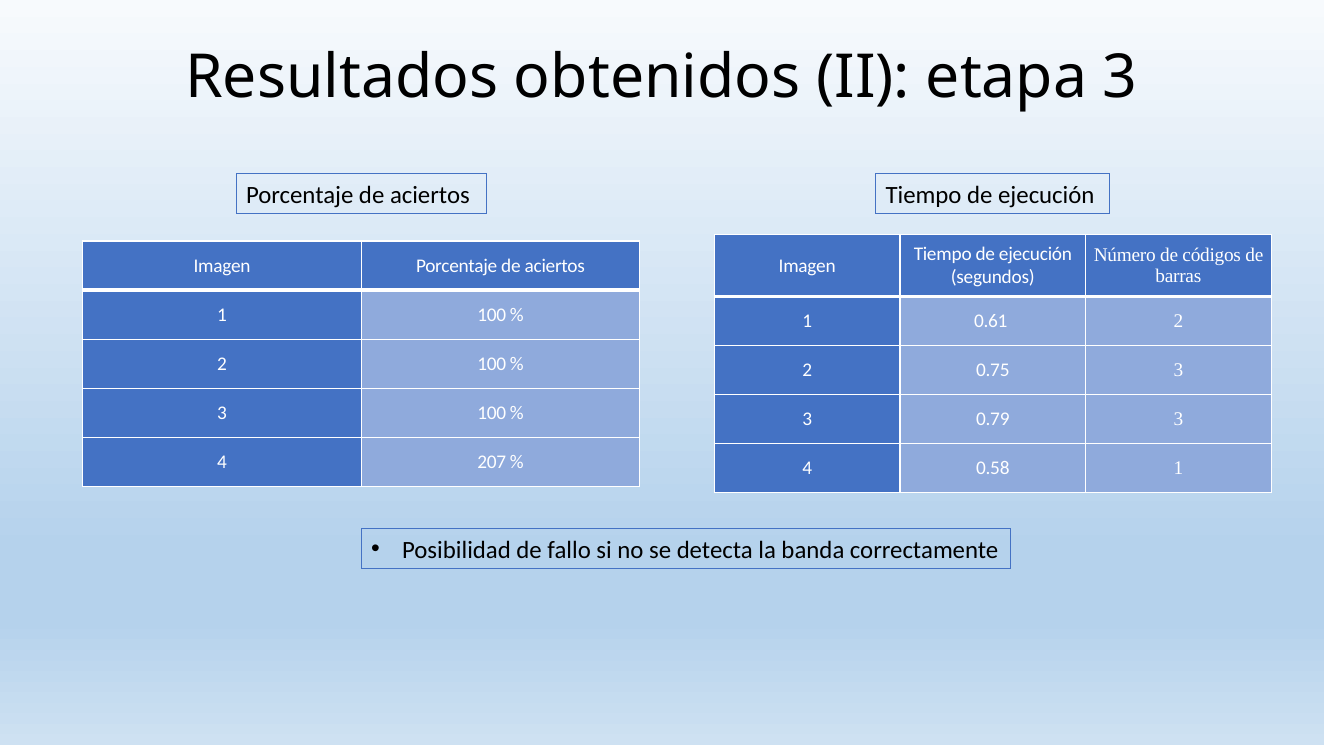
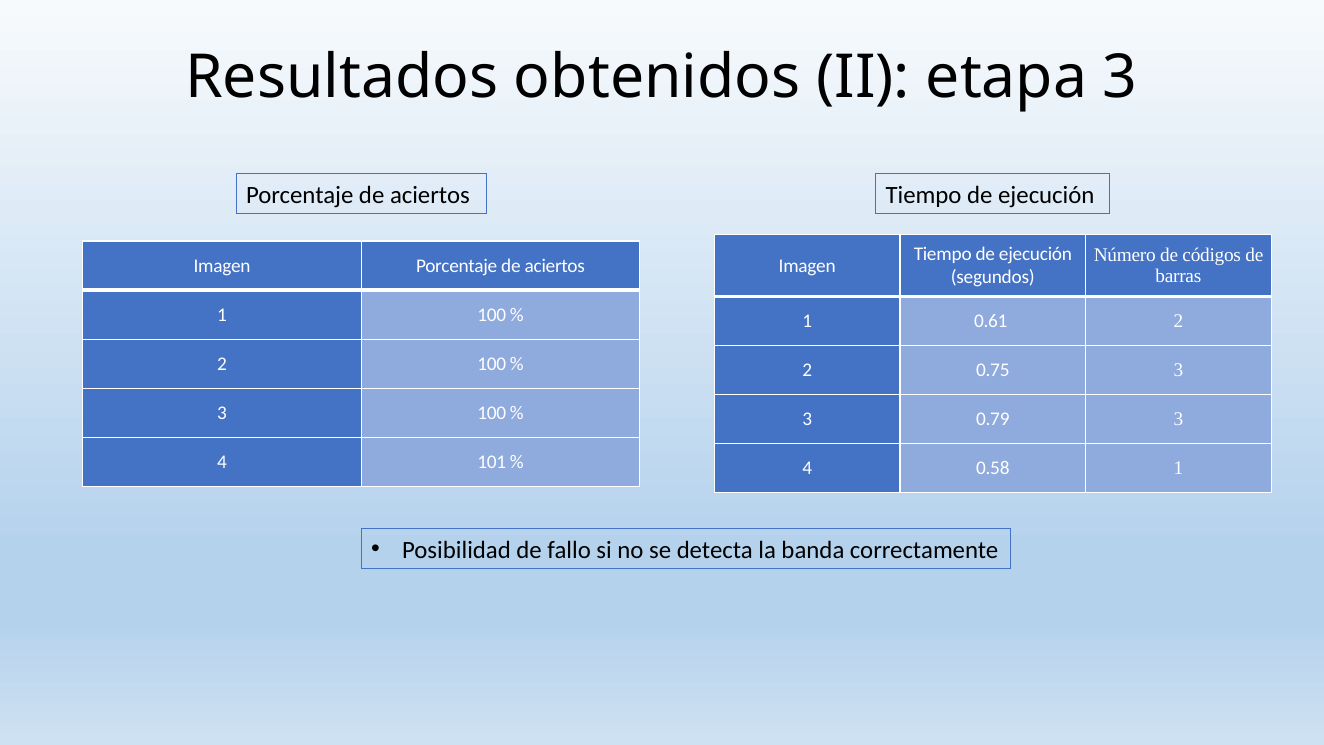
207: 207 -> 101
